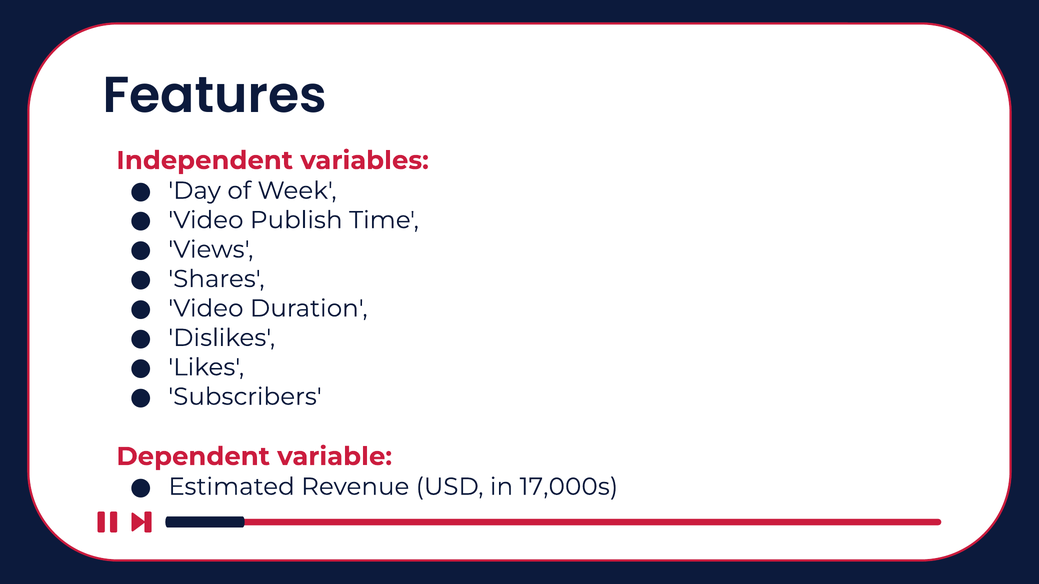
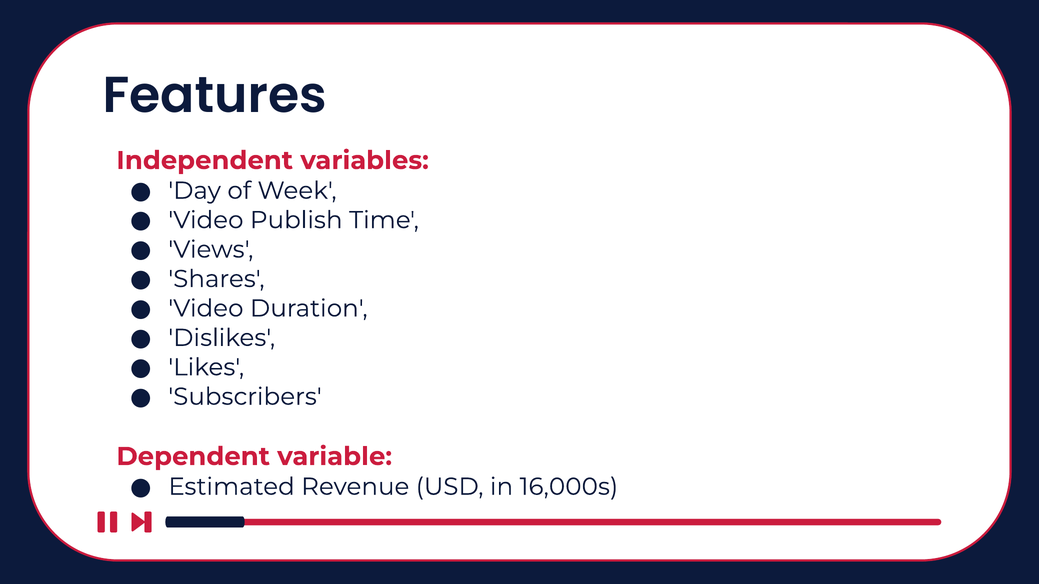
17,000s: 17,000s -> 16,000s
